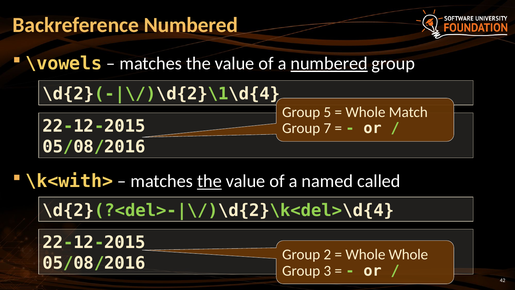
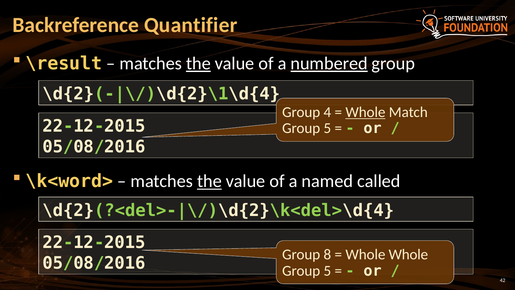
Backreference Numbered: Numbered -> Quantifier
\vowels: \vowels -> \result
the at (198, 63) underline: none -> present
5: 5 -> 4
Whole at (365, 112) underline: none -> present
7 at (327, 128): 7 -> 5
\k<with>: \k<with> -> \k<word>
2: 2 -> 8
3 at (327, 270): 3 -> 5
